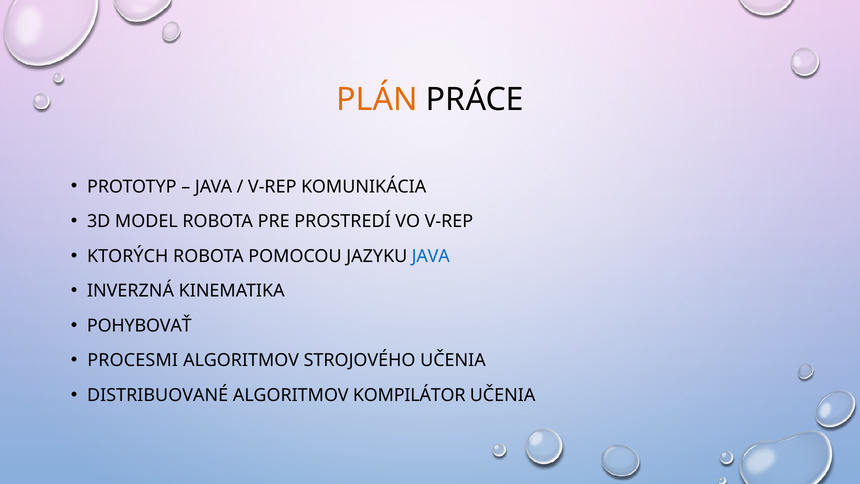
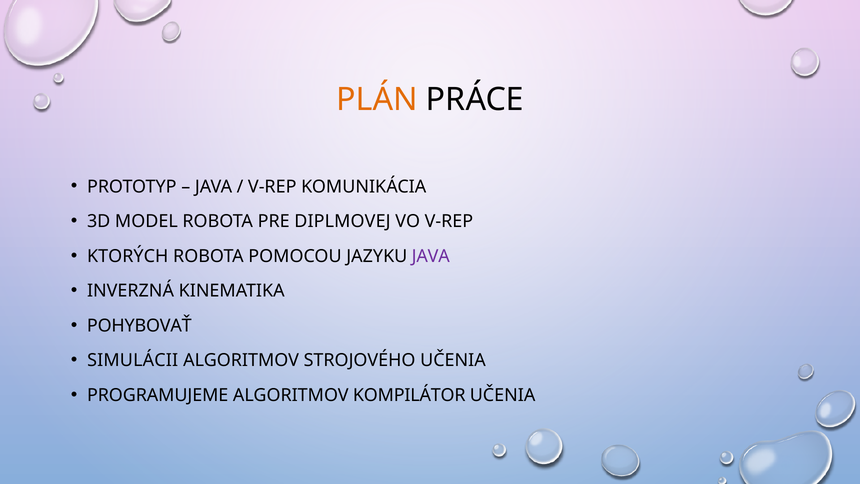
PROSTREDÍ: PROSTREDÍ -> DIPLMOVEJ
JAVA at (431, 256) colour: blue -> purple
PROCESMI: PROCESMI -> SIMULÁCII
DISTRIBUOVANÉ: DISTRIBUOVANÉ -> PROGRAMUJEME
